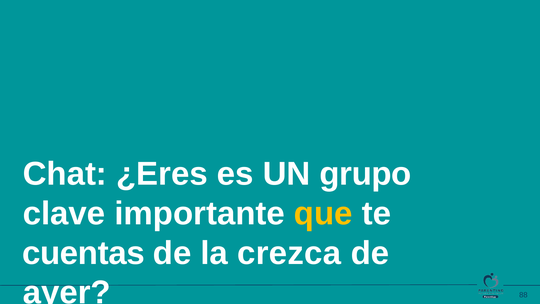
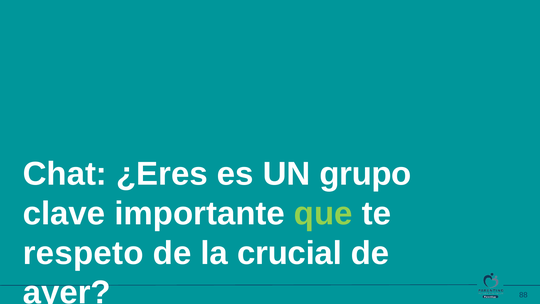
que colour: yellow -> light green
cuentas: cuentas -> respeto
crezca: crezca -> crucial
